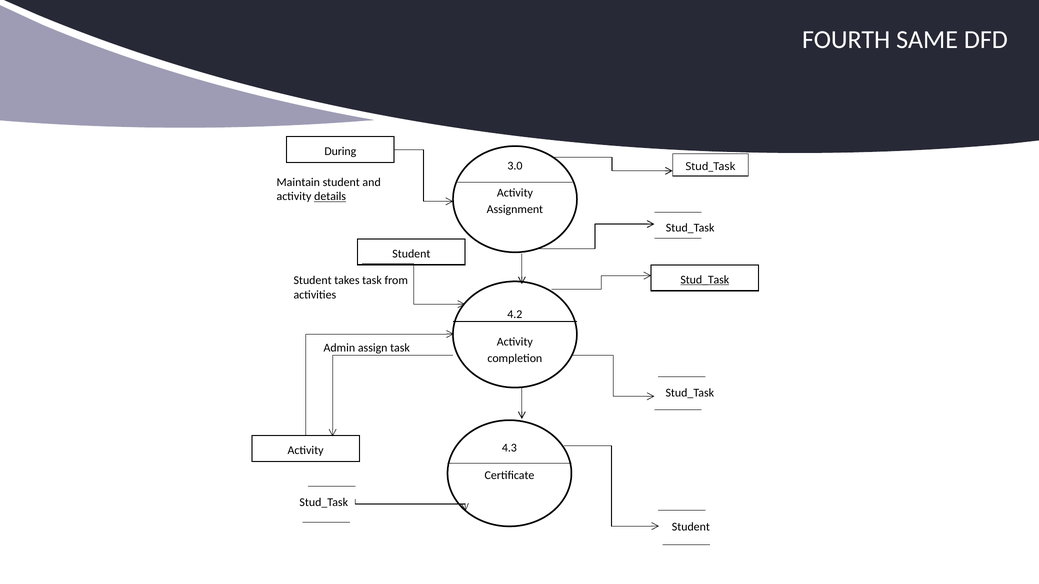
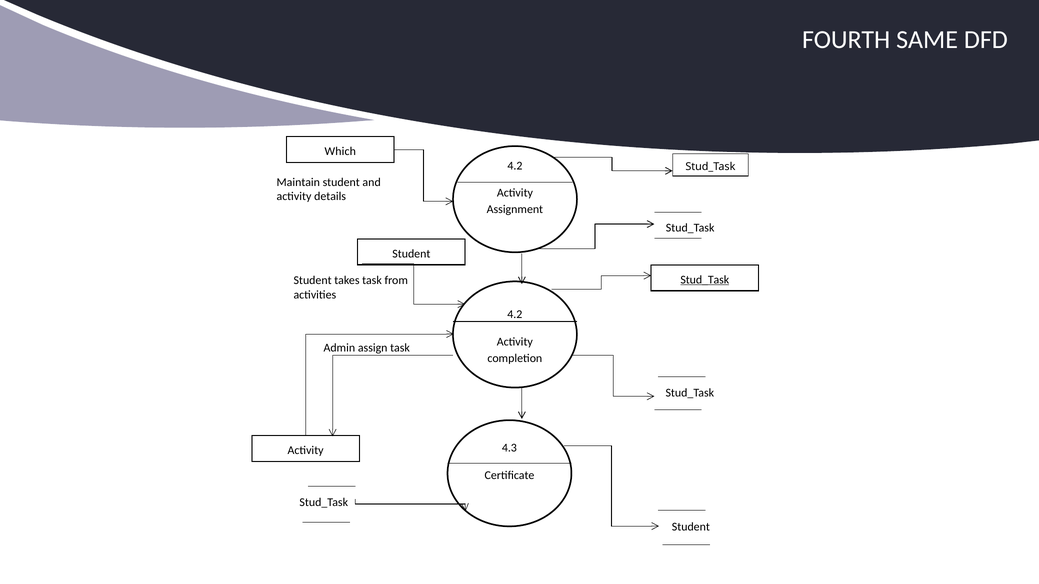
During: During -> Which
3.0 at (515, 166): 3.0 -> 4.2
details underline: present -> none
